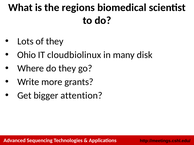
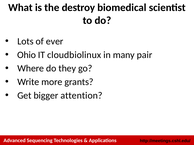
regions: regions -> destroy
of they: they -> ever
disk: disk -> pair
